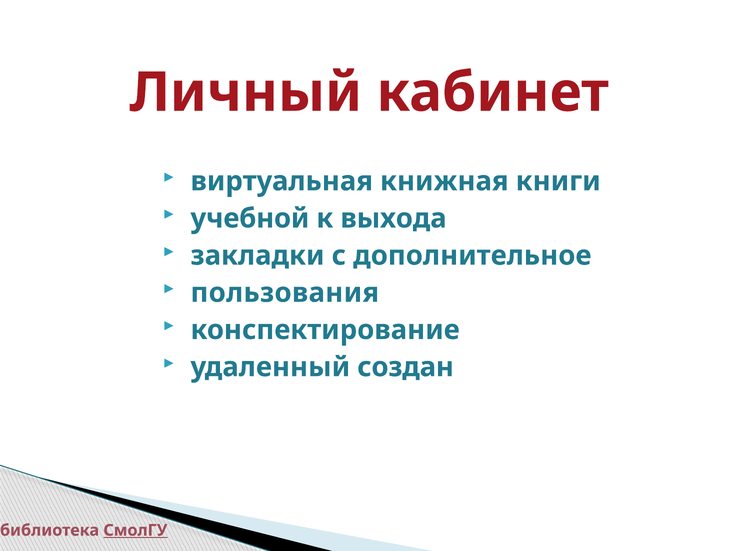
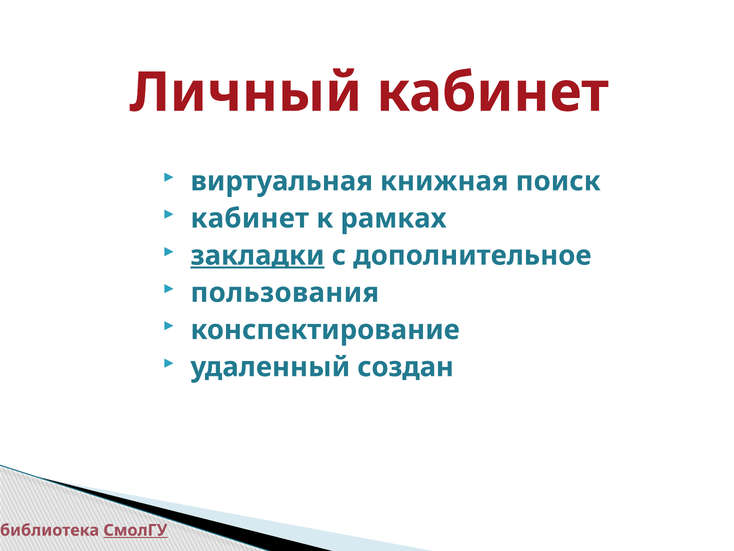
книги: книги -> поиск
учебной at (250, 218): учебной -> кабинет
выхода: выхода -> рамках
закладки underline: none -> present
